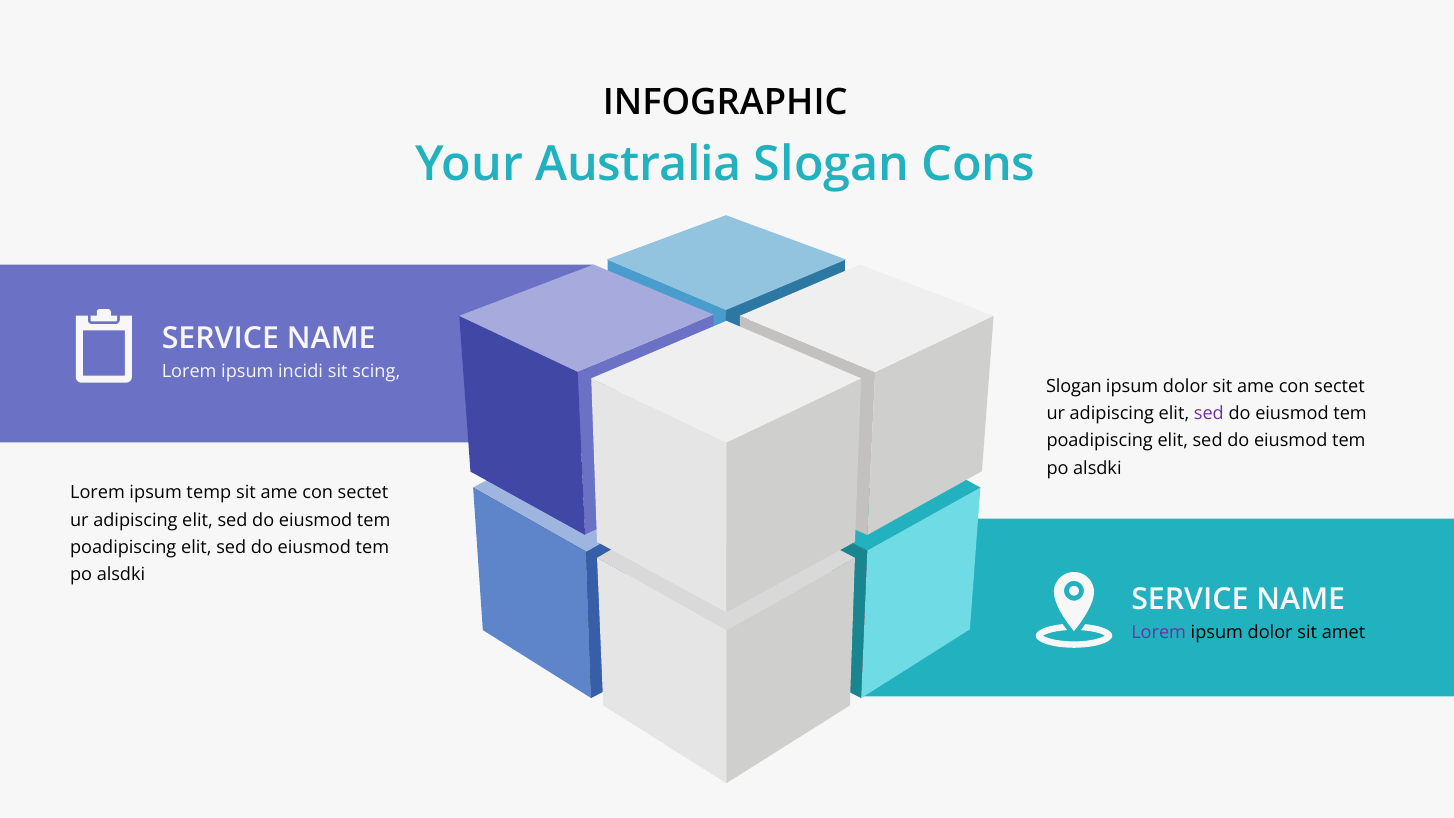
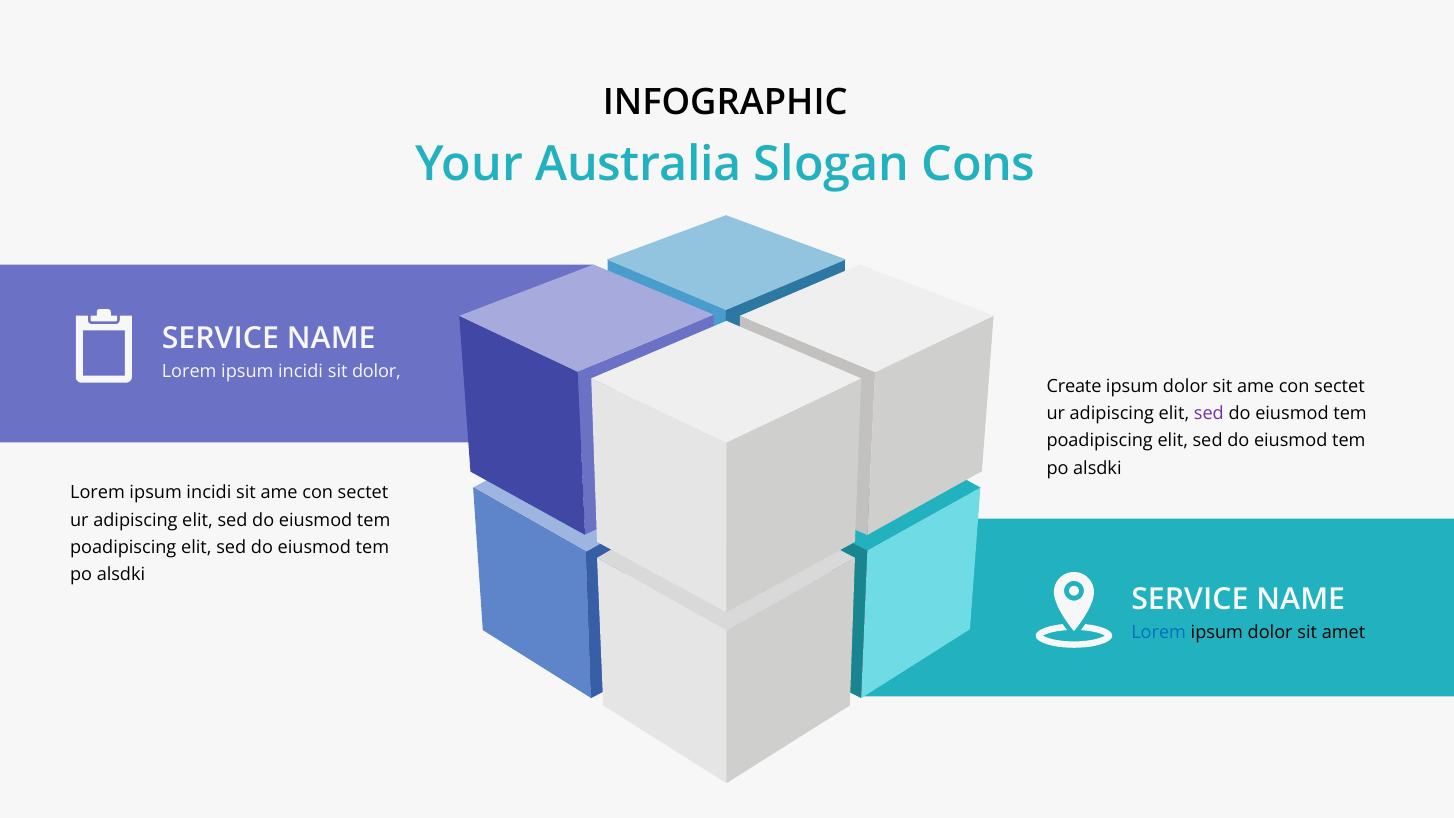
sit scing: scing -> dolor
Slogan at (1074, 386): Slogan -> Create
temp at (209, 493): temp -> incidi
Lorem at (1159, 633) colour: purple -> blue
